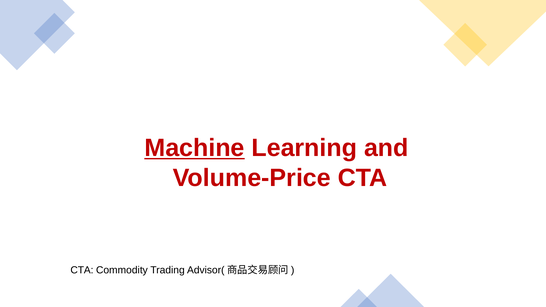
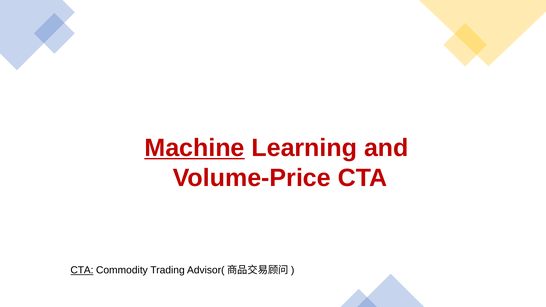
CTA at (82, 270) underline: none -> present
